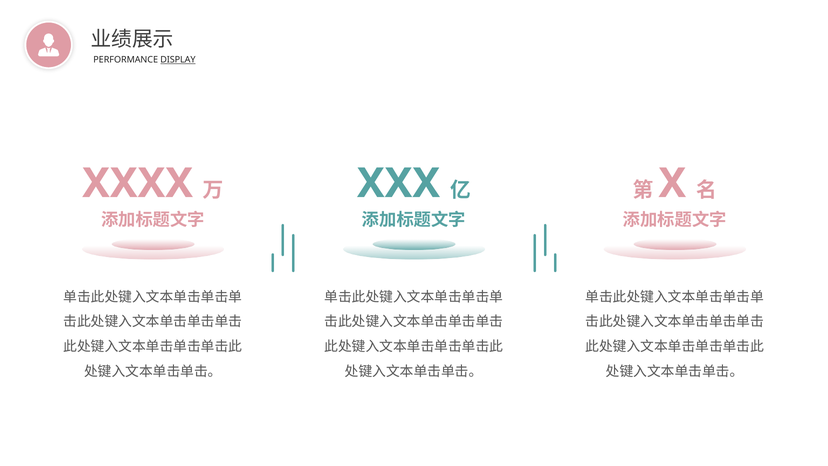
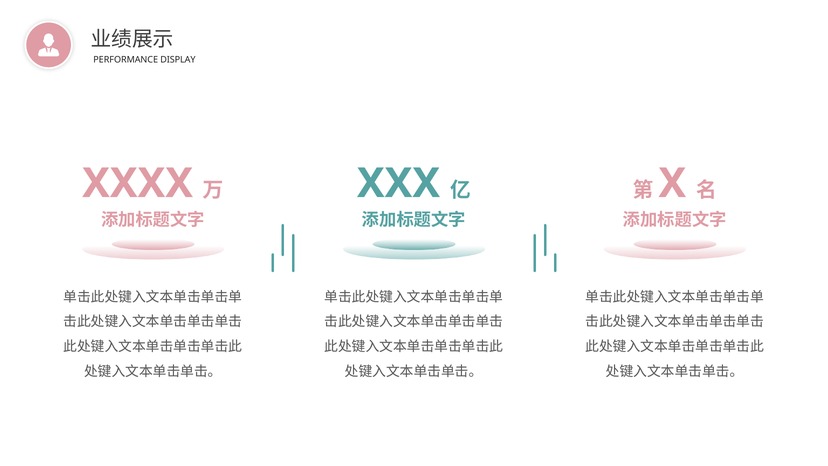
DISPLAY underline: present -> none
